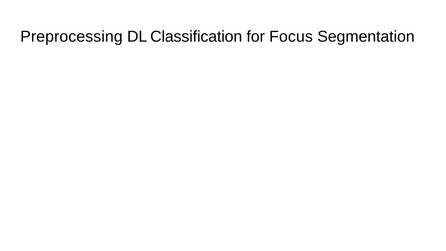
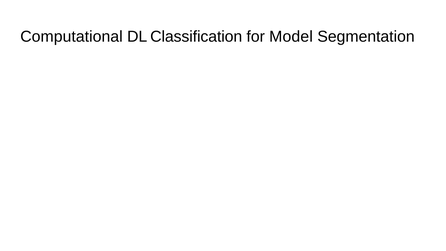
Preprocessing: Preprocessing -> Computational
Focus: Focus -> Model
